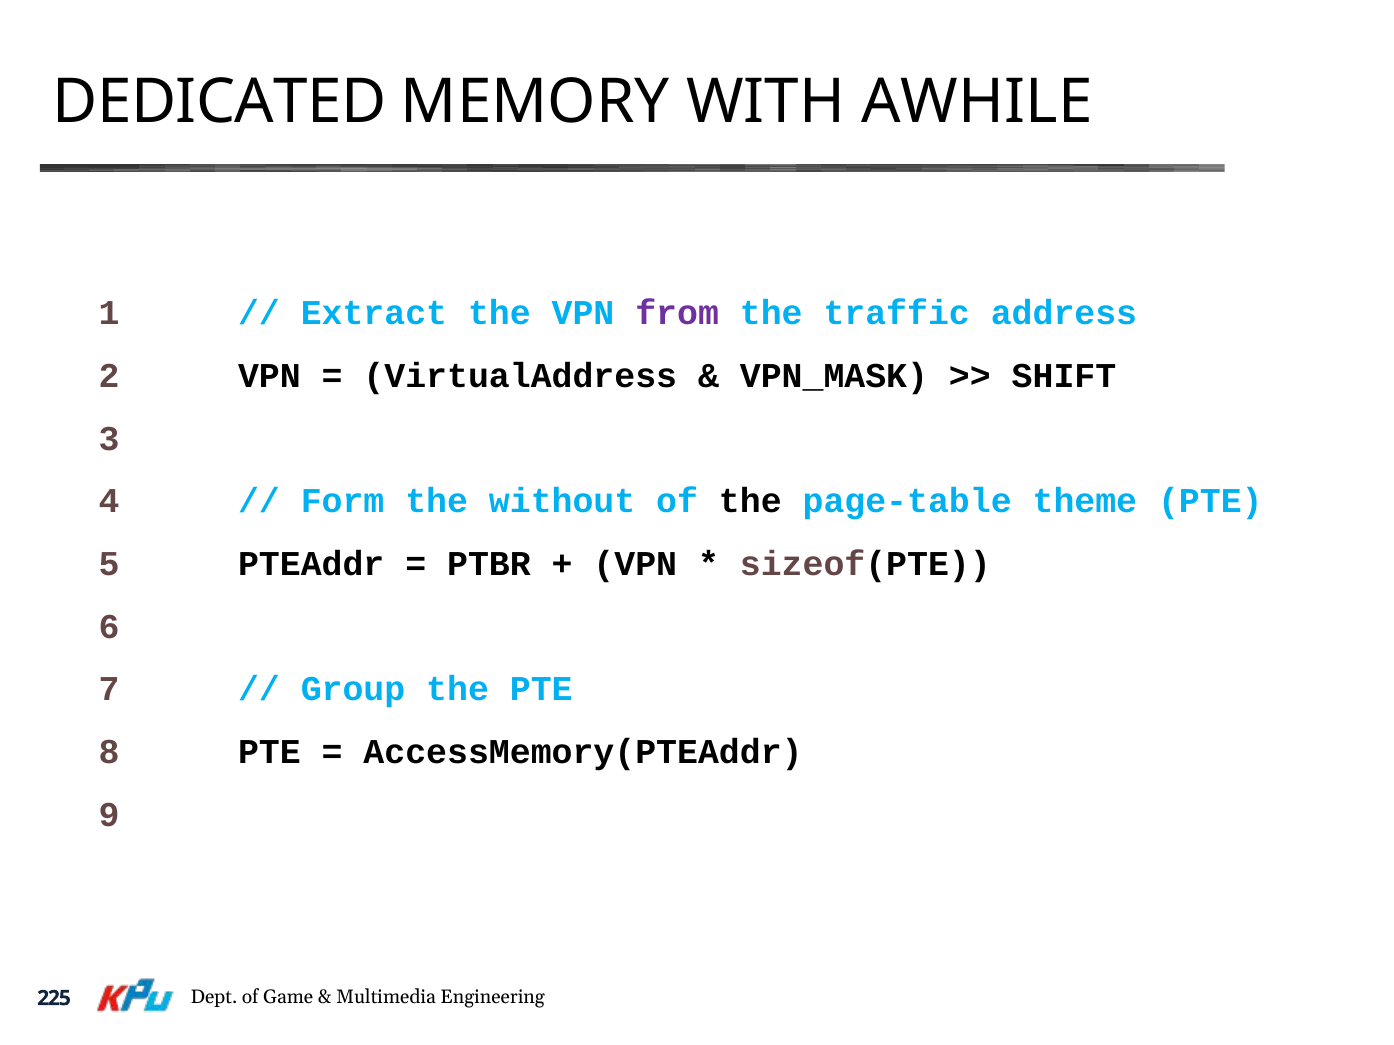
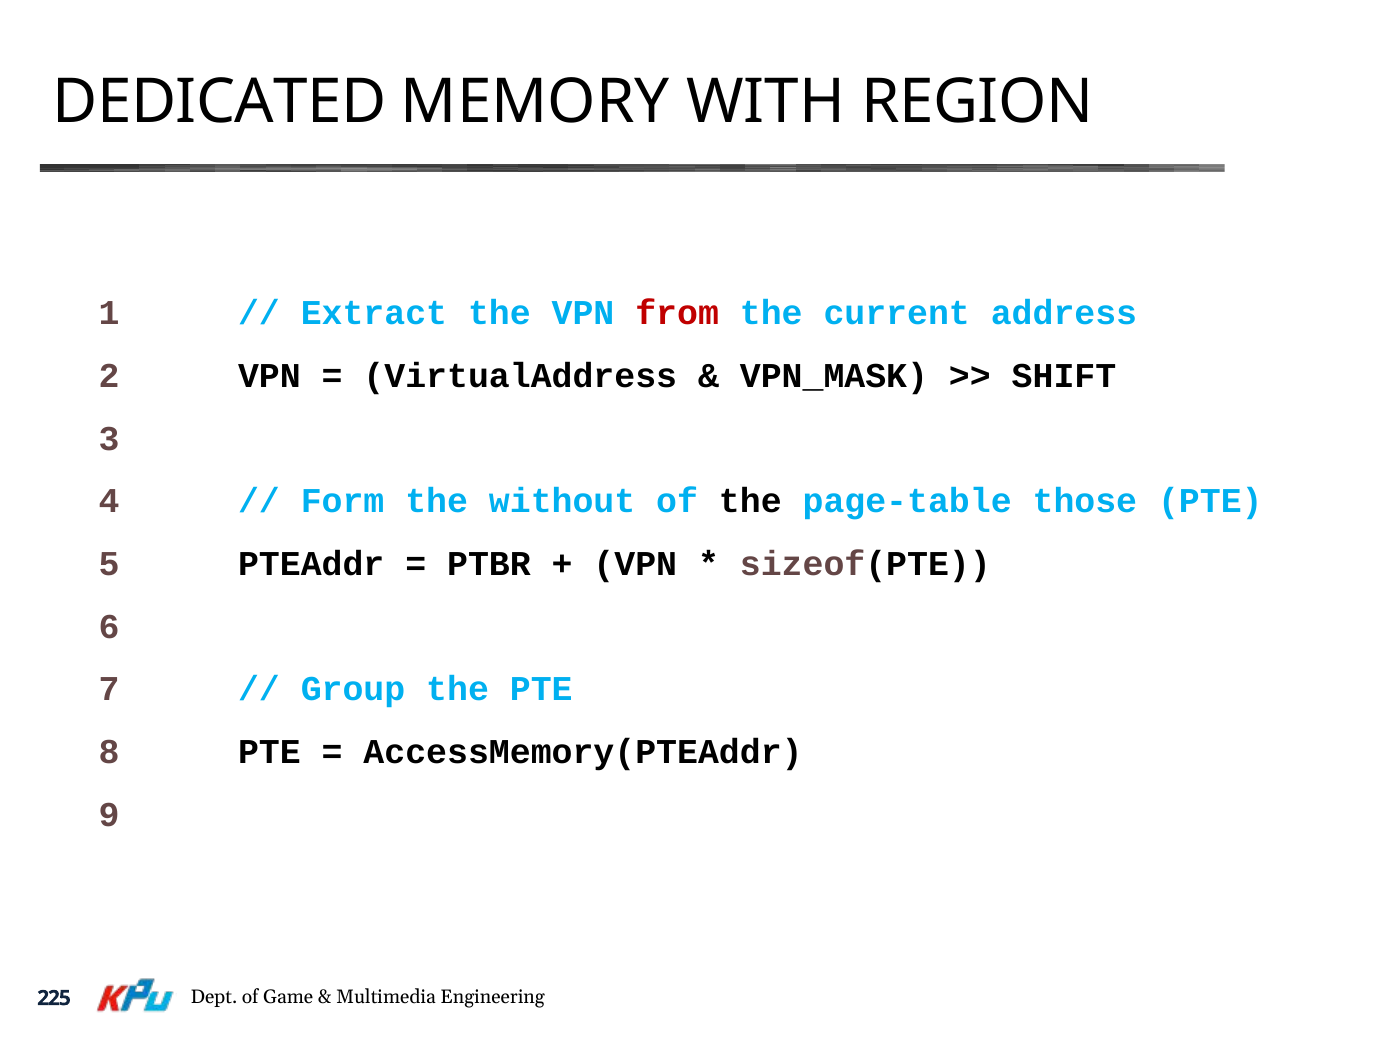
AWHILE: AWHILE -> REGION
from at (677, 313) colour: purple -> red
traffic: traffic -> current
theme: theme -> those
